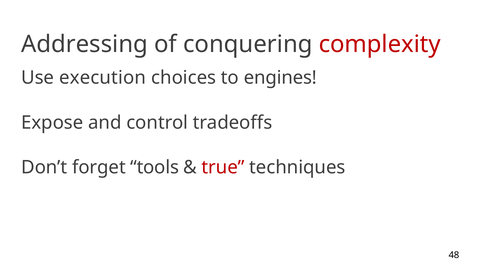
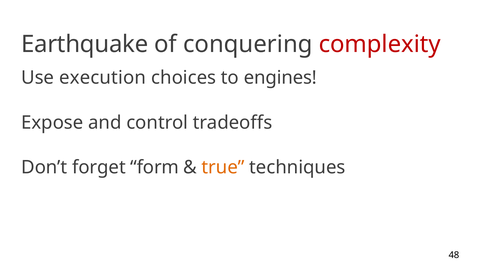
Addressing: Addressing -> Earthquake
tools: tools -> form
true colour: red -> orange
